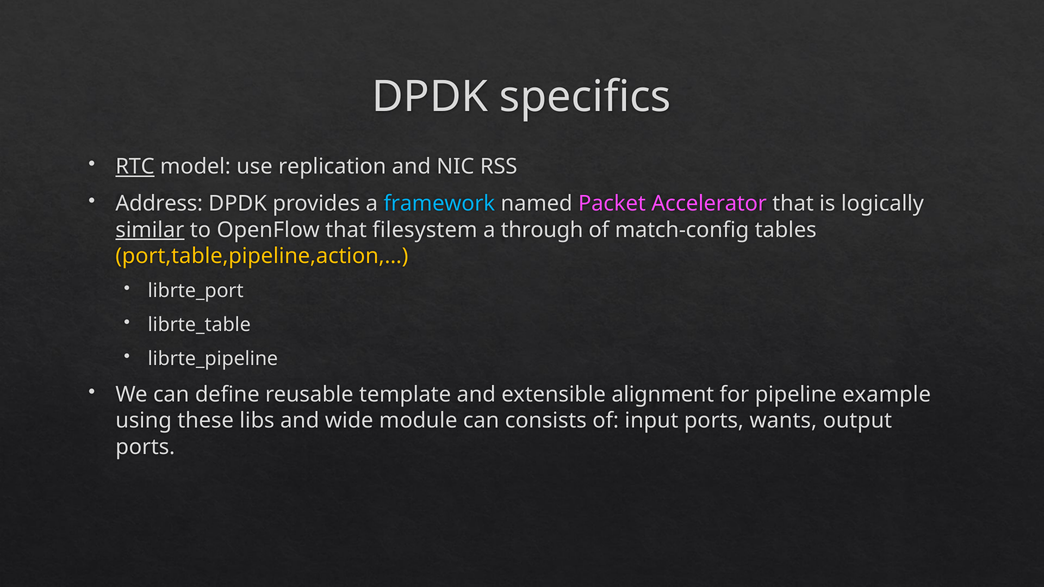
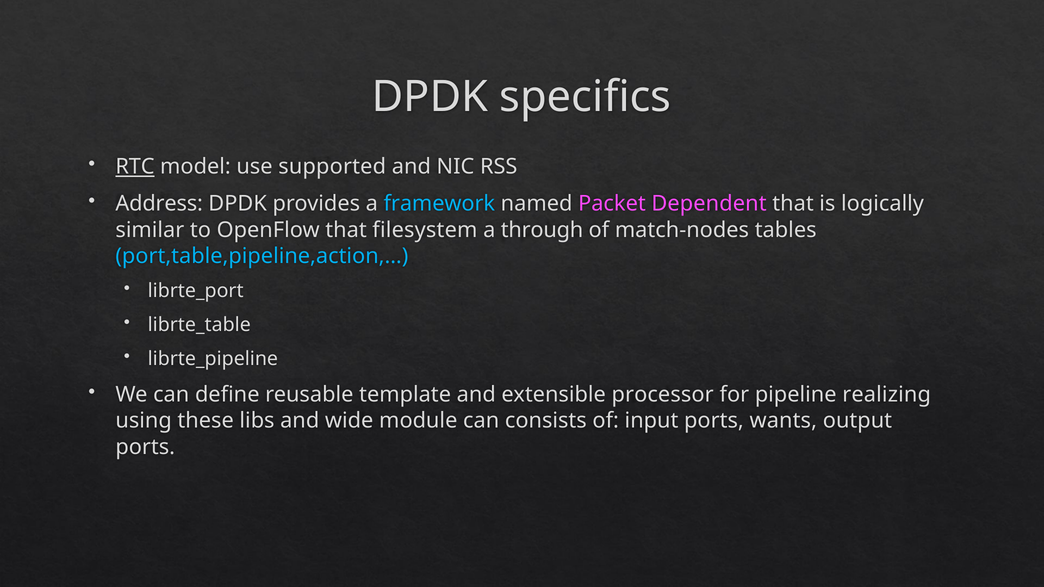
replication: replication -> supported
Accelerator: Accelerator -> Dependent
similar underline: present -> none
match-config: match-config -> match-nodes
port,table,pipeline,action,… colour: yellow -> light blue
alignment: alignment -> processor
example: example -> realizing
